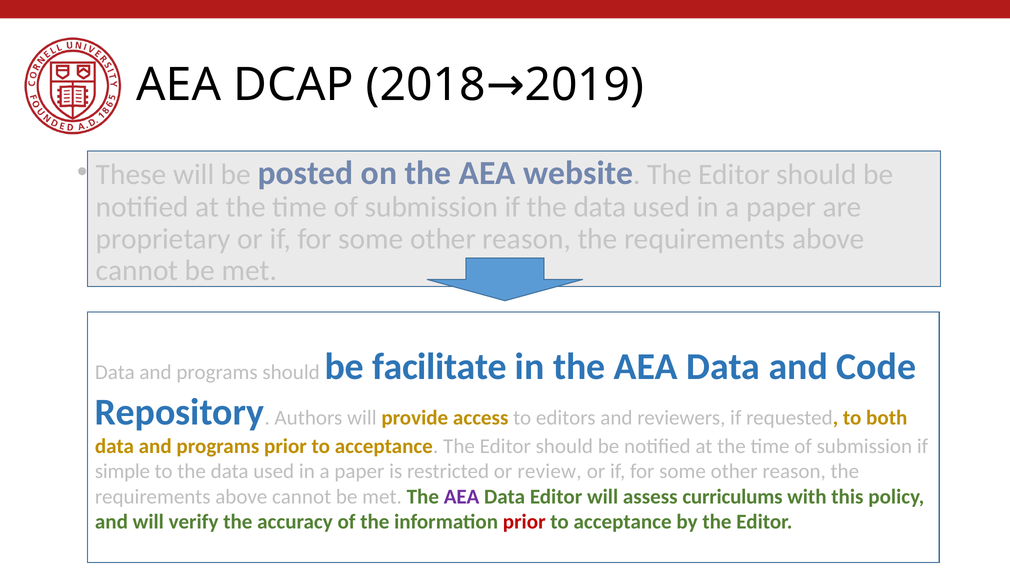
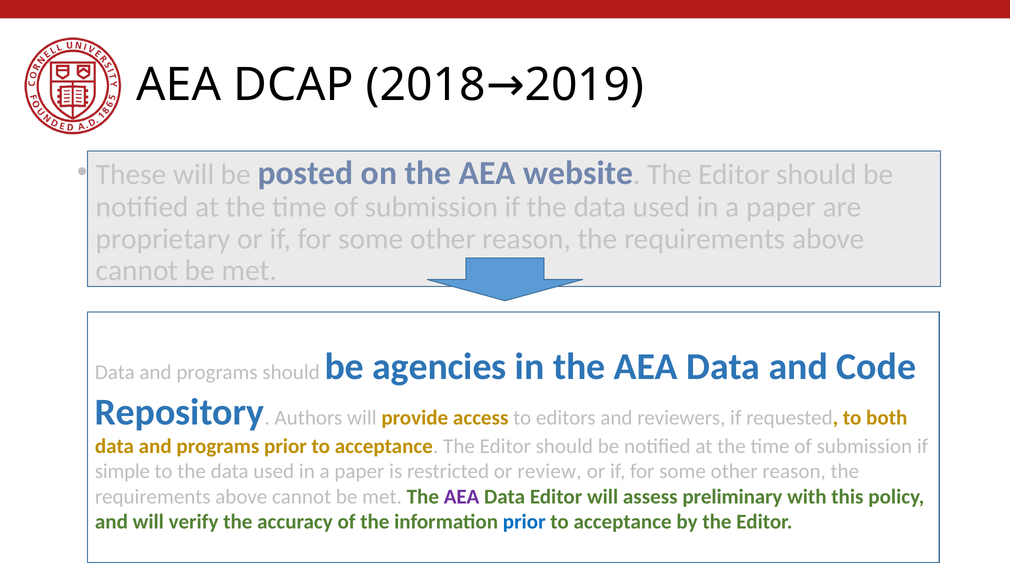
facilitate: facilitate -> agencies
curriculums: curriculums -> preliminary
prior at (524, 522) colour: red -> blue
